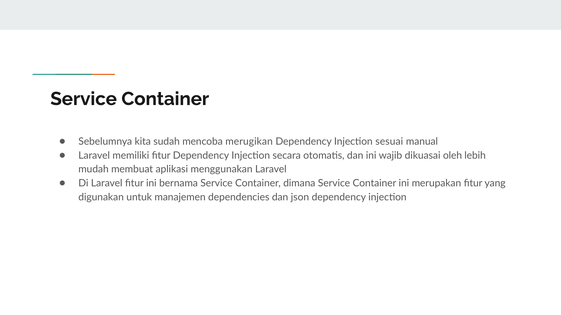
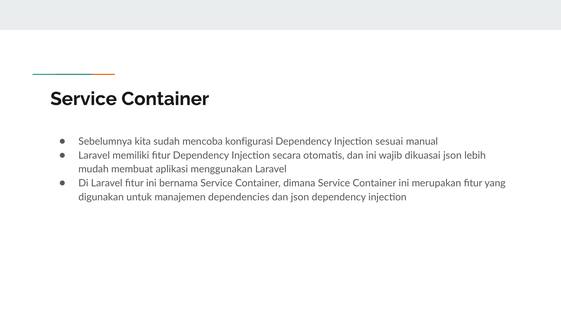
merugikan: merugikan -> konfigurasi
dikuasai oleh: oleh -> json
